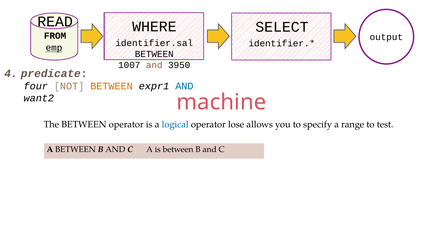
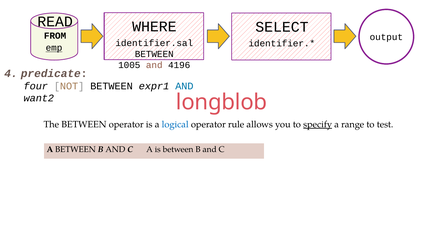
1007: 1007 -> 1005
3950: 3950 -> 4196
BETWEEN at (112, 86) colour: orange -> black
machine: machine -> longblob
lose: lose -> rule
specify underline: none -> present
